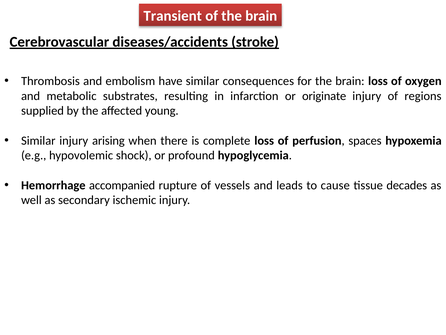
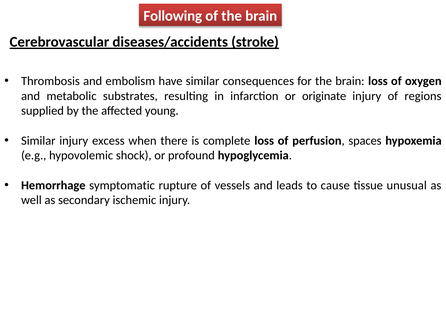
Transient: Transient -> Following
arising: arising -> excess
accompanied: accompanied -> symptomatic
decades: decades -> unusual
